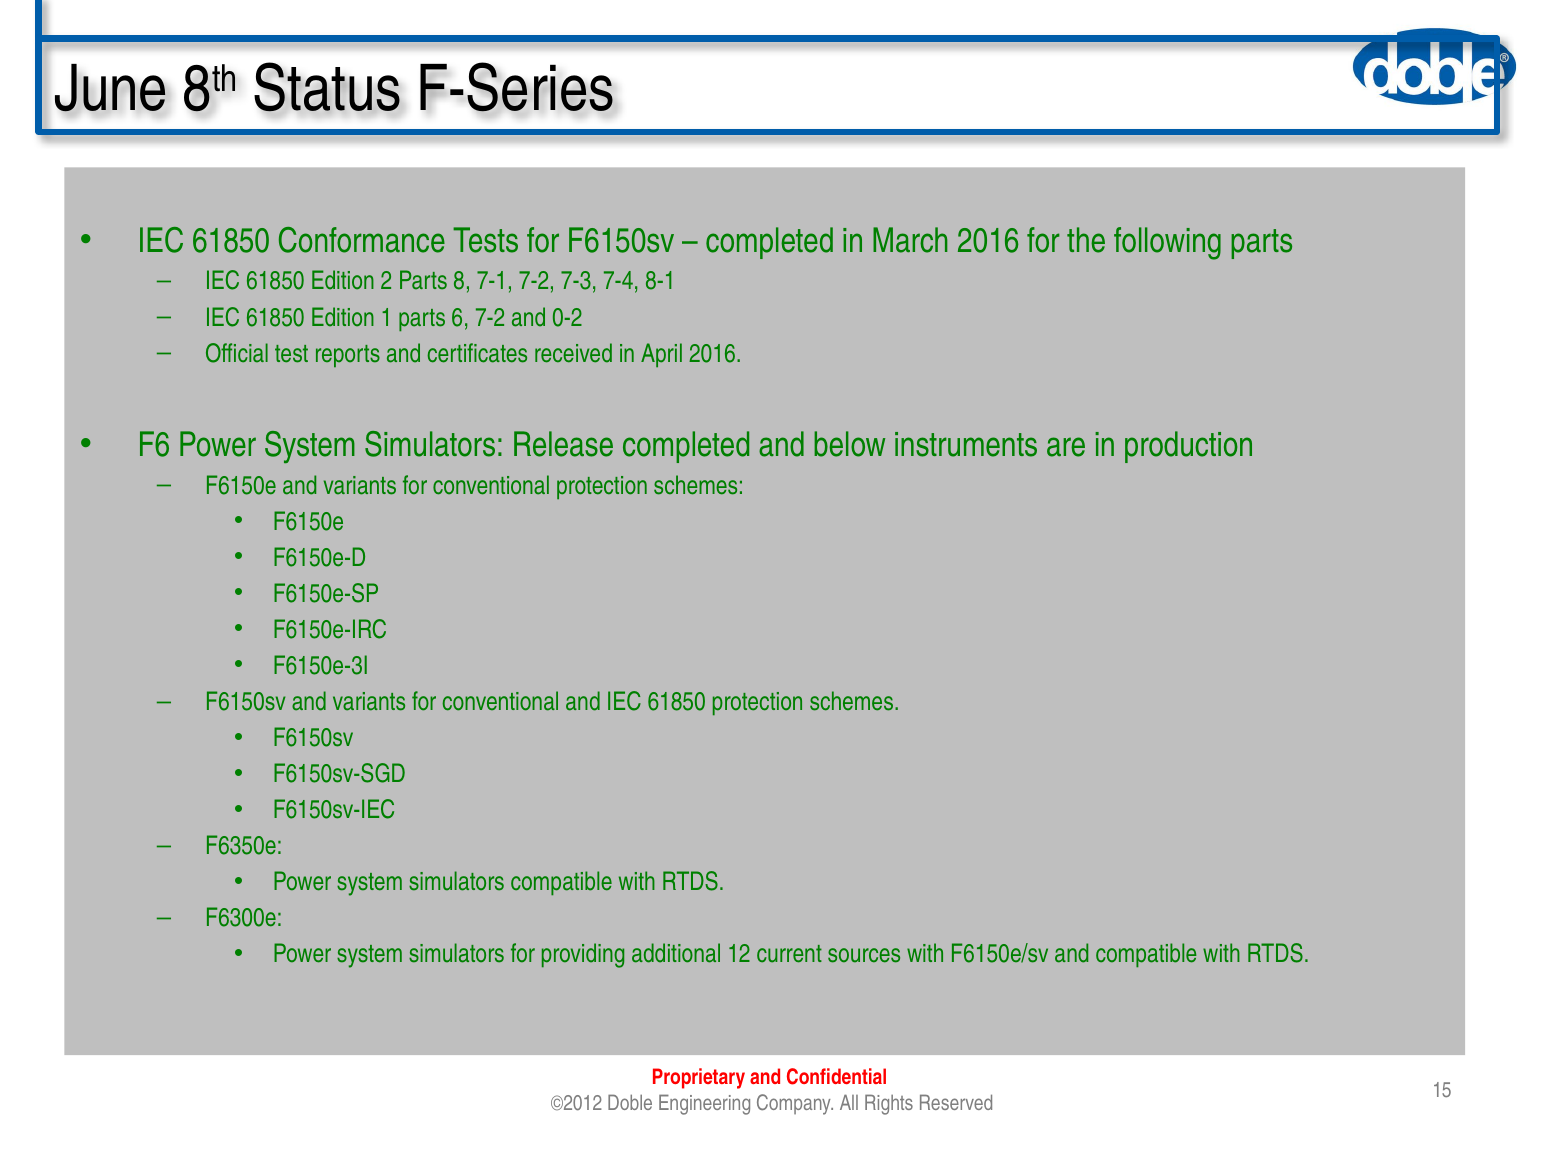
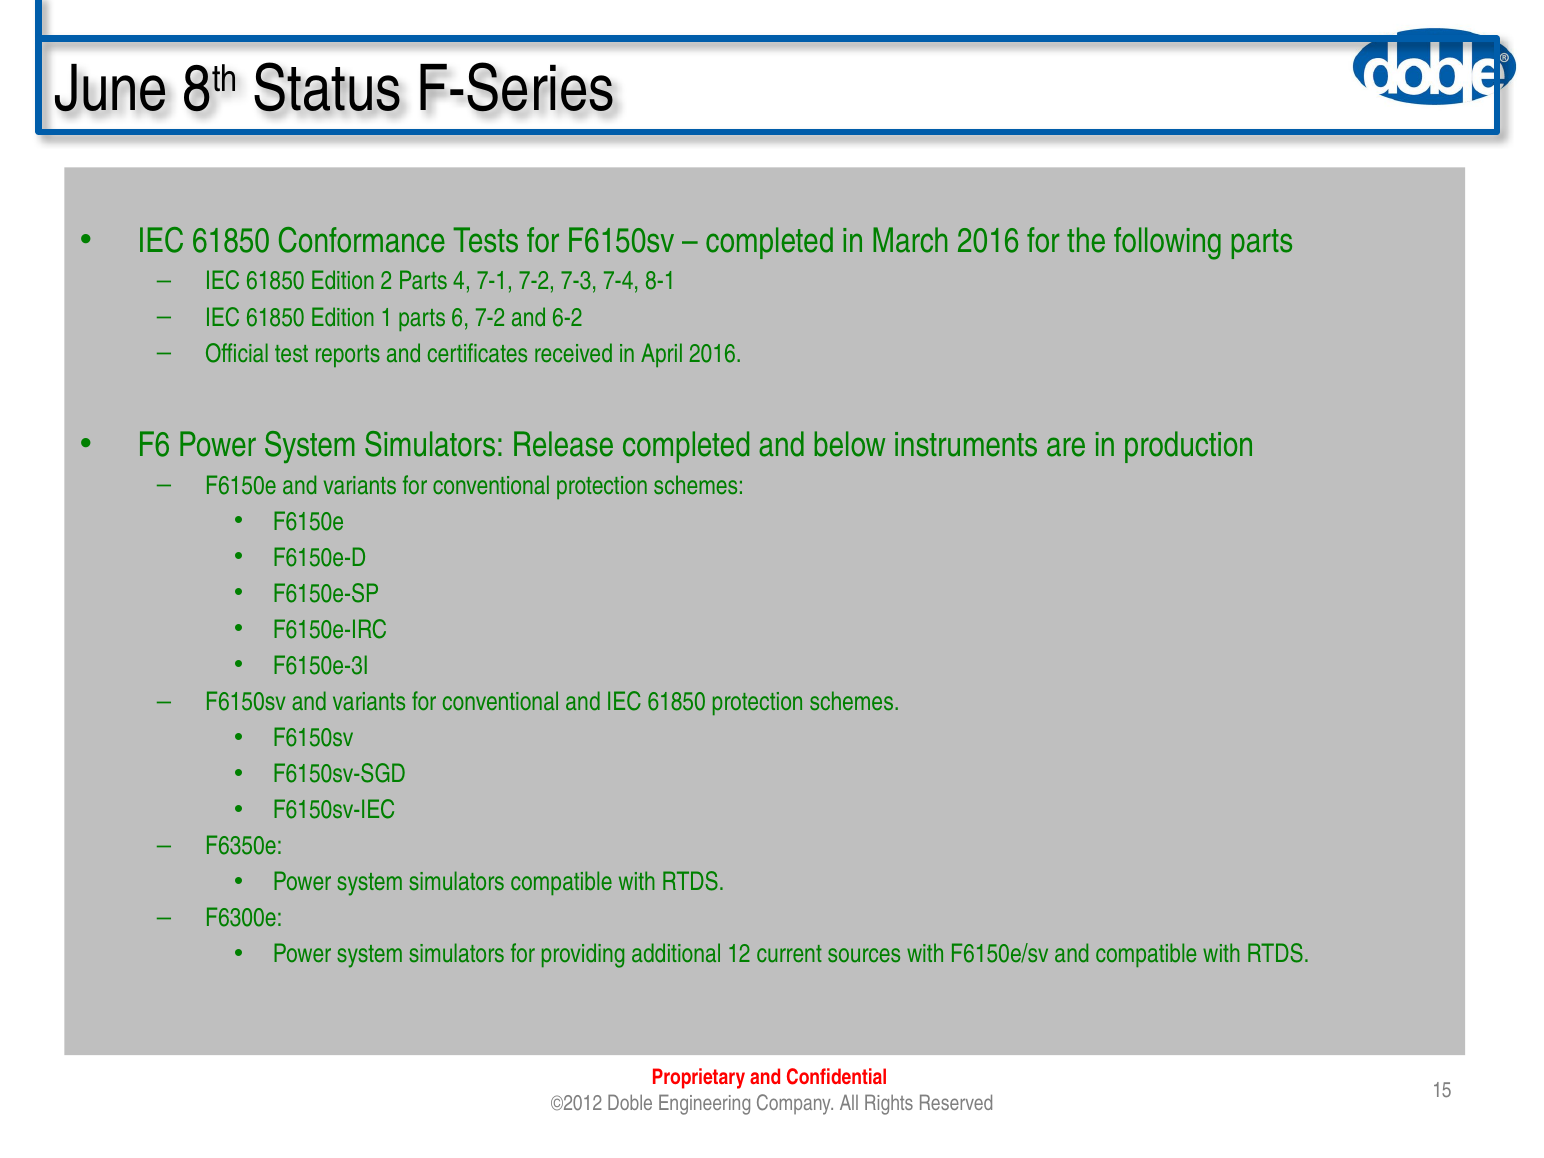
8: 8 -> 4
0-2: 0-2 -> 6-2
